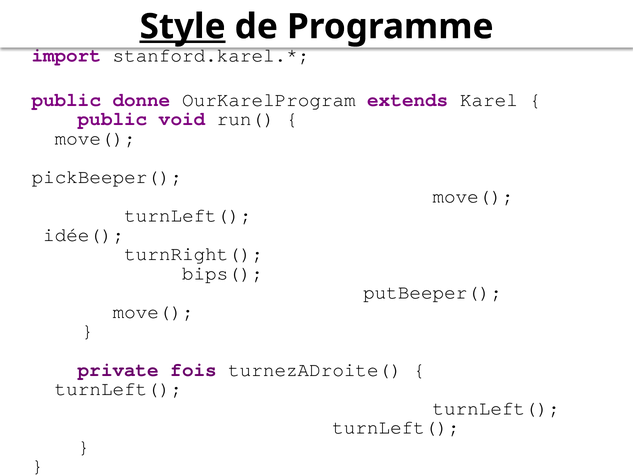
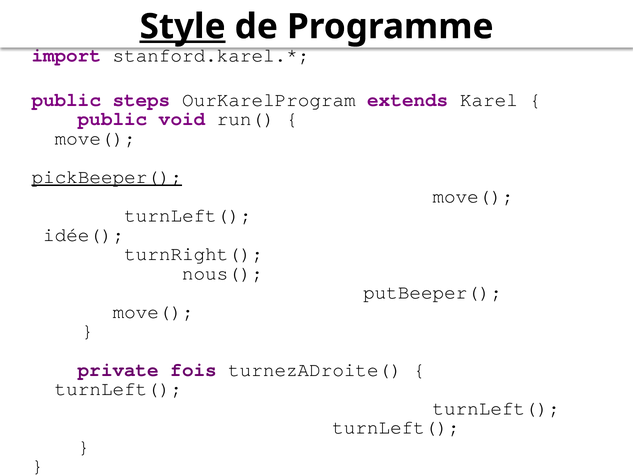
donne: donne -> steps
pickBeeper( underline: none -> present
bips(: bips( -> nous(
